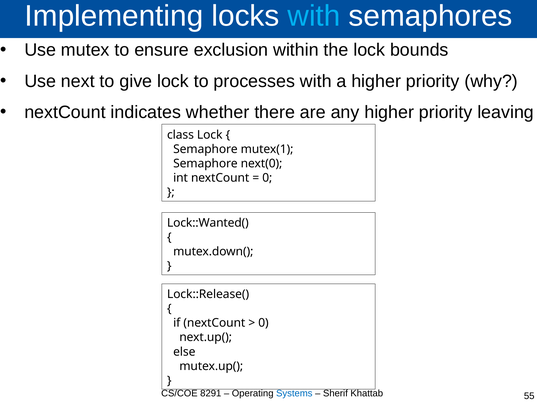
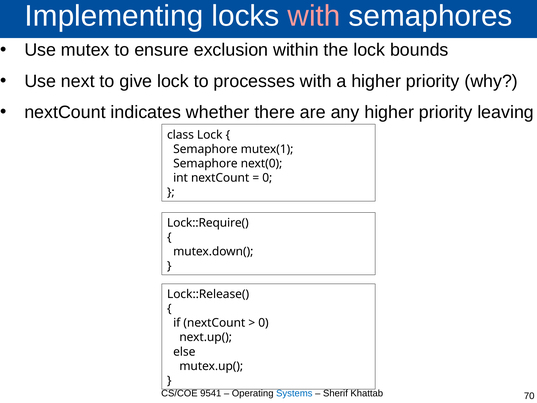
with at (314, 16) colour: light blue -> pink
Lock::Wanted(: Lock::Wanted( -> Lock::Require(
8291: 8291 -> 9541
55: 55 -> 70
